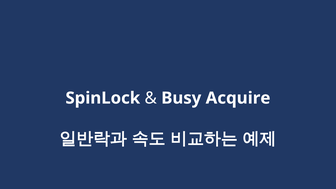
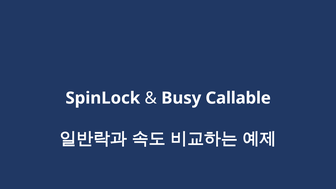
Acquire: Acquire -> Callable
